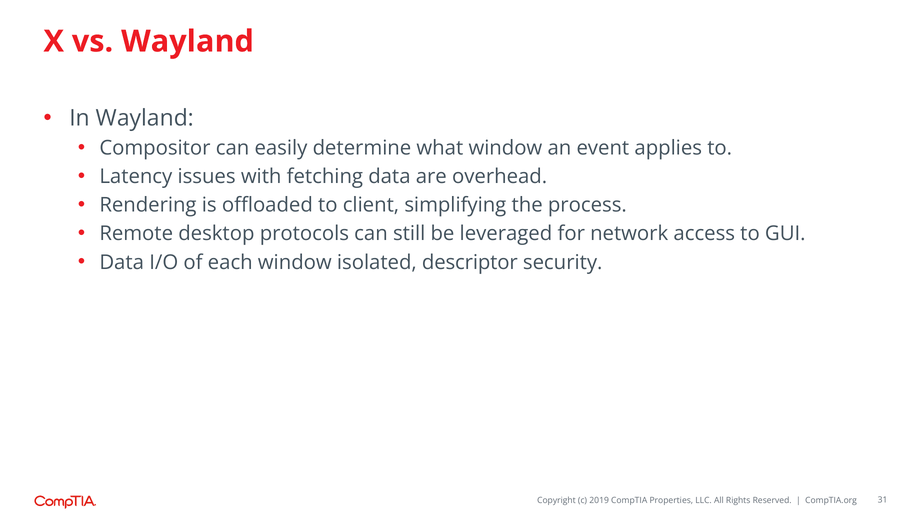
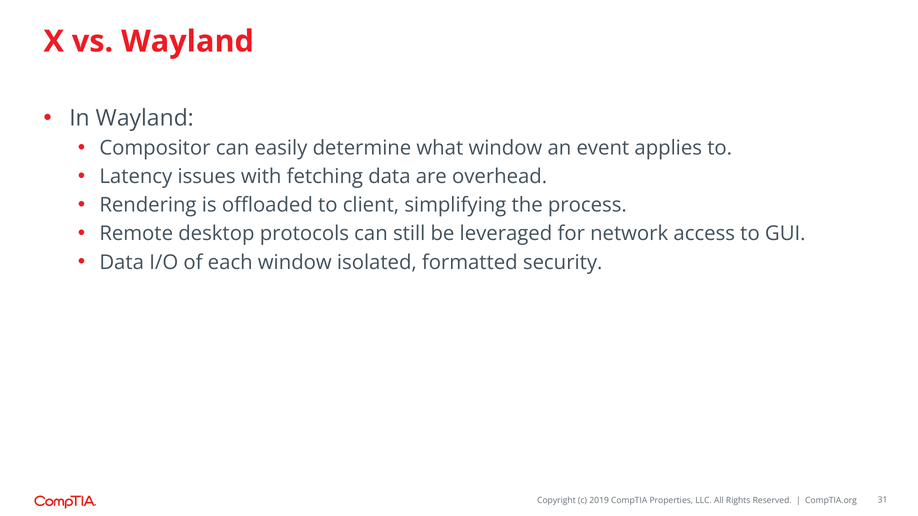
descriptor: descriptor -> formatted
